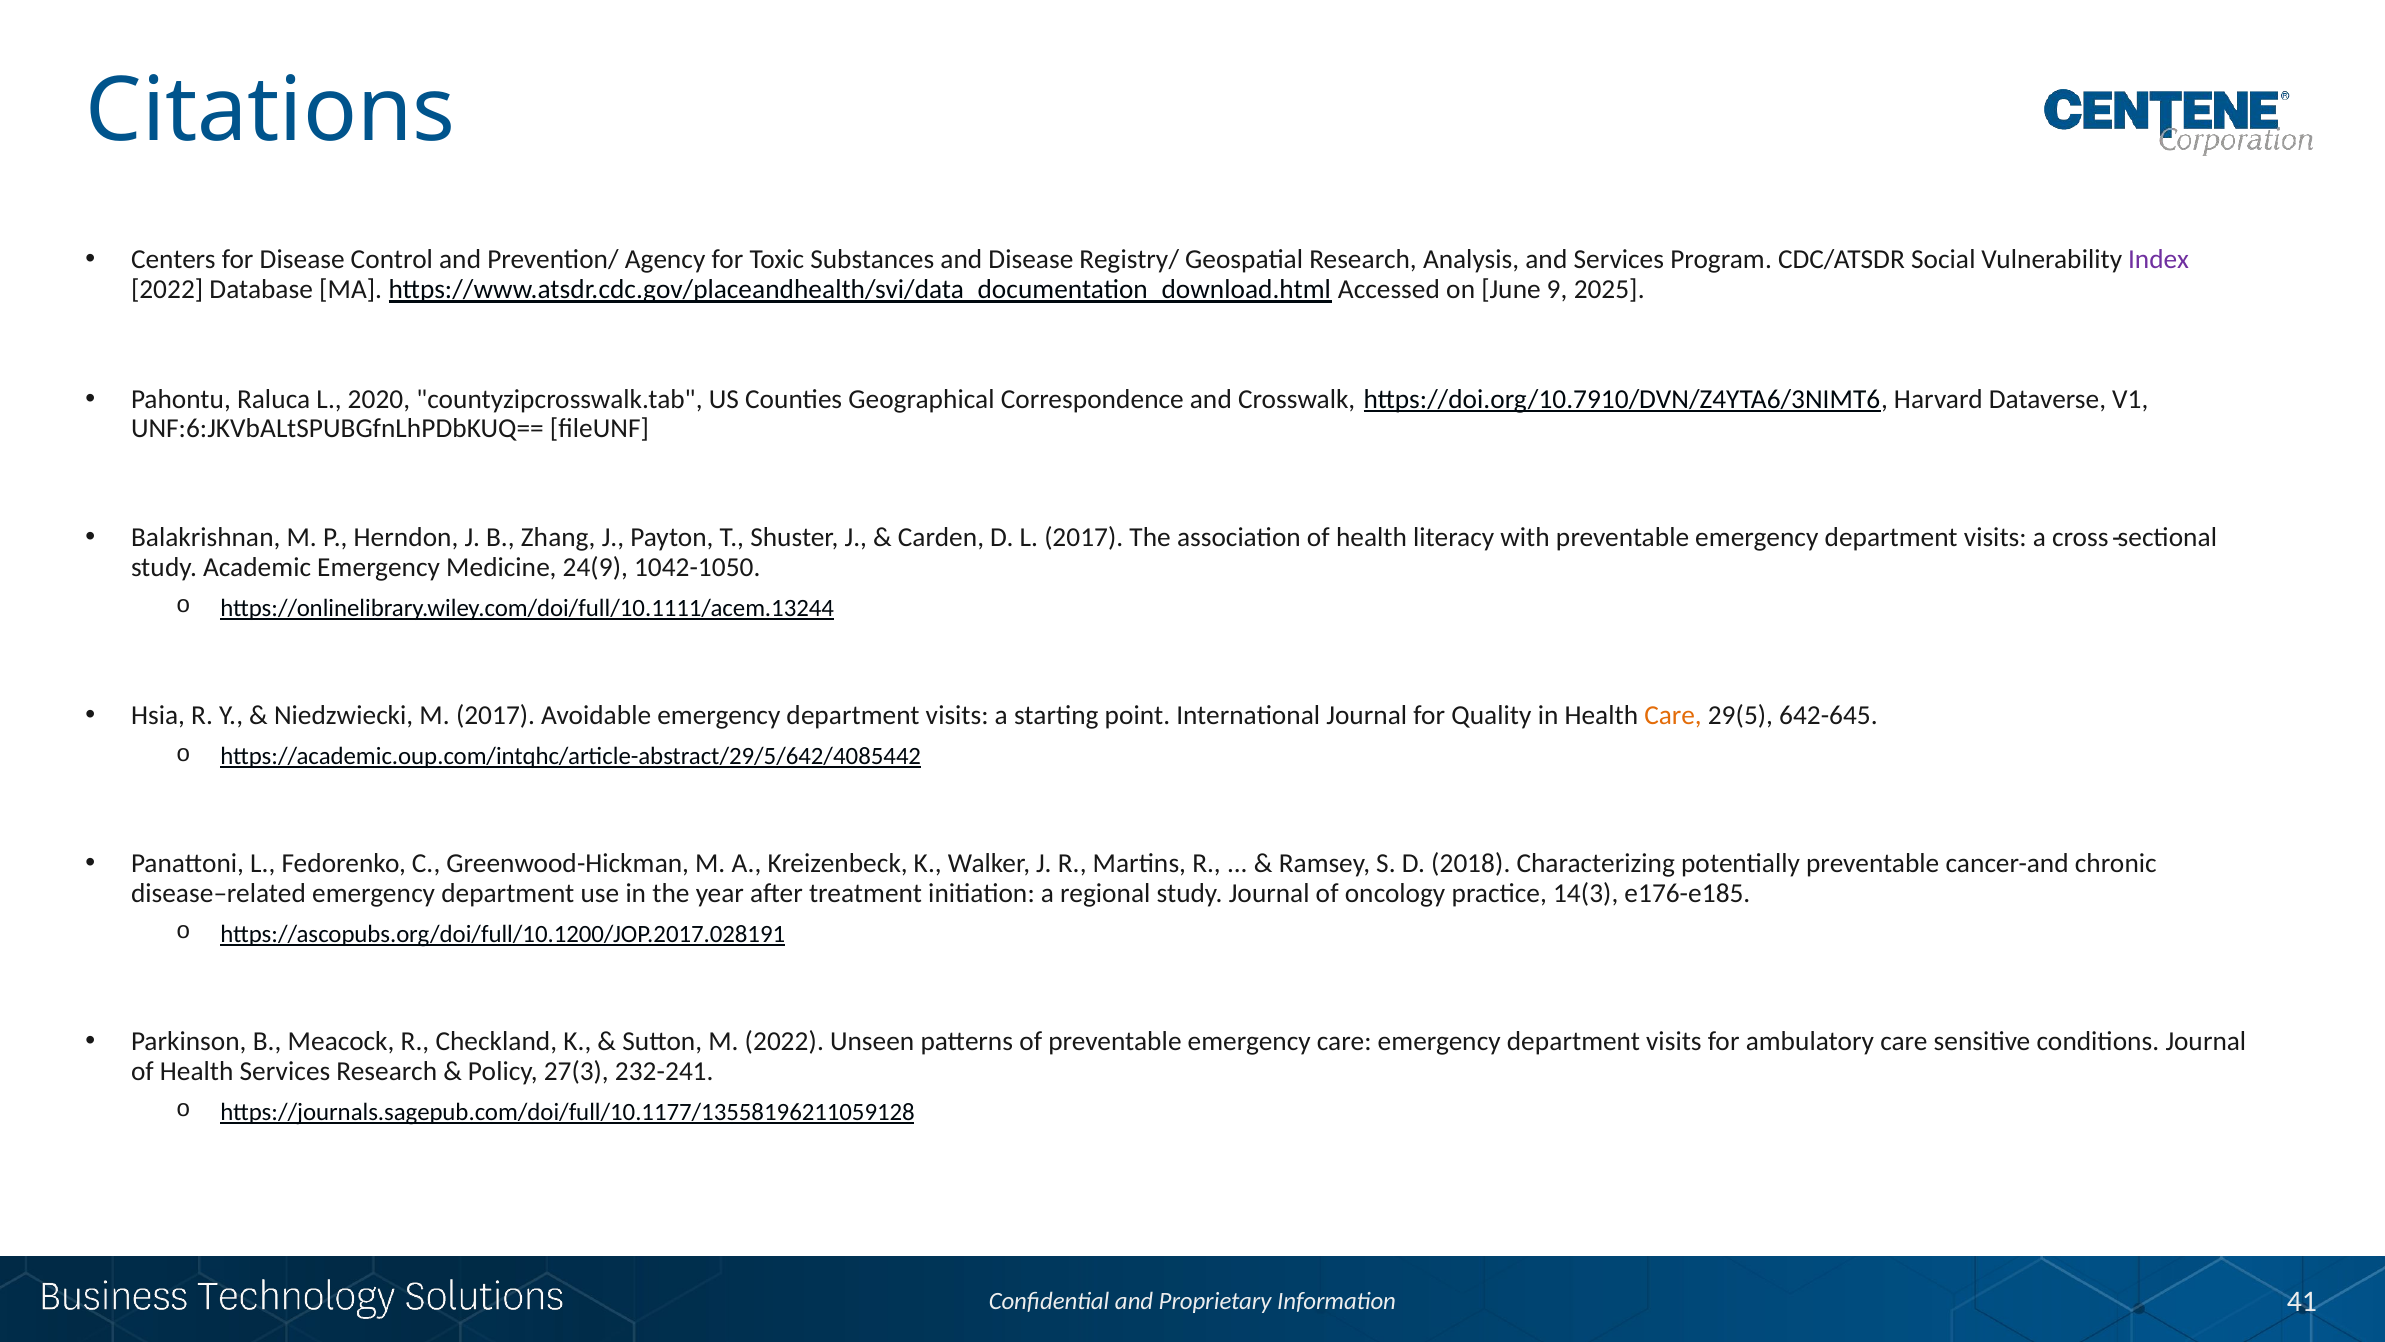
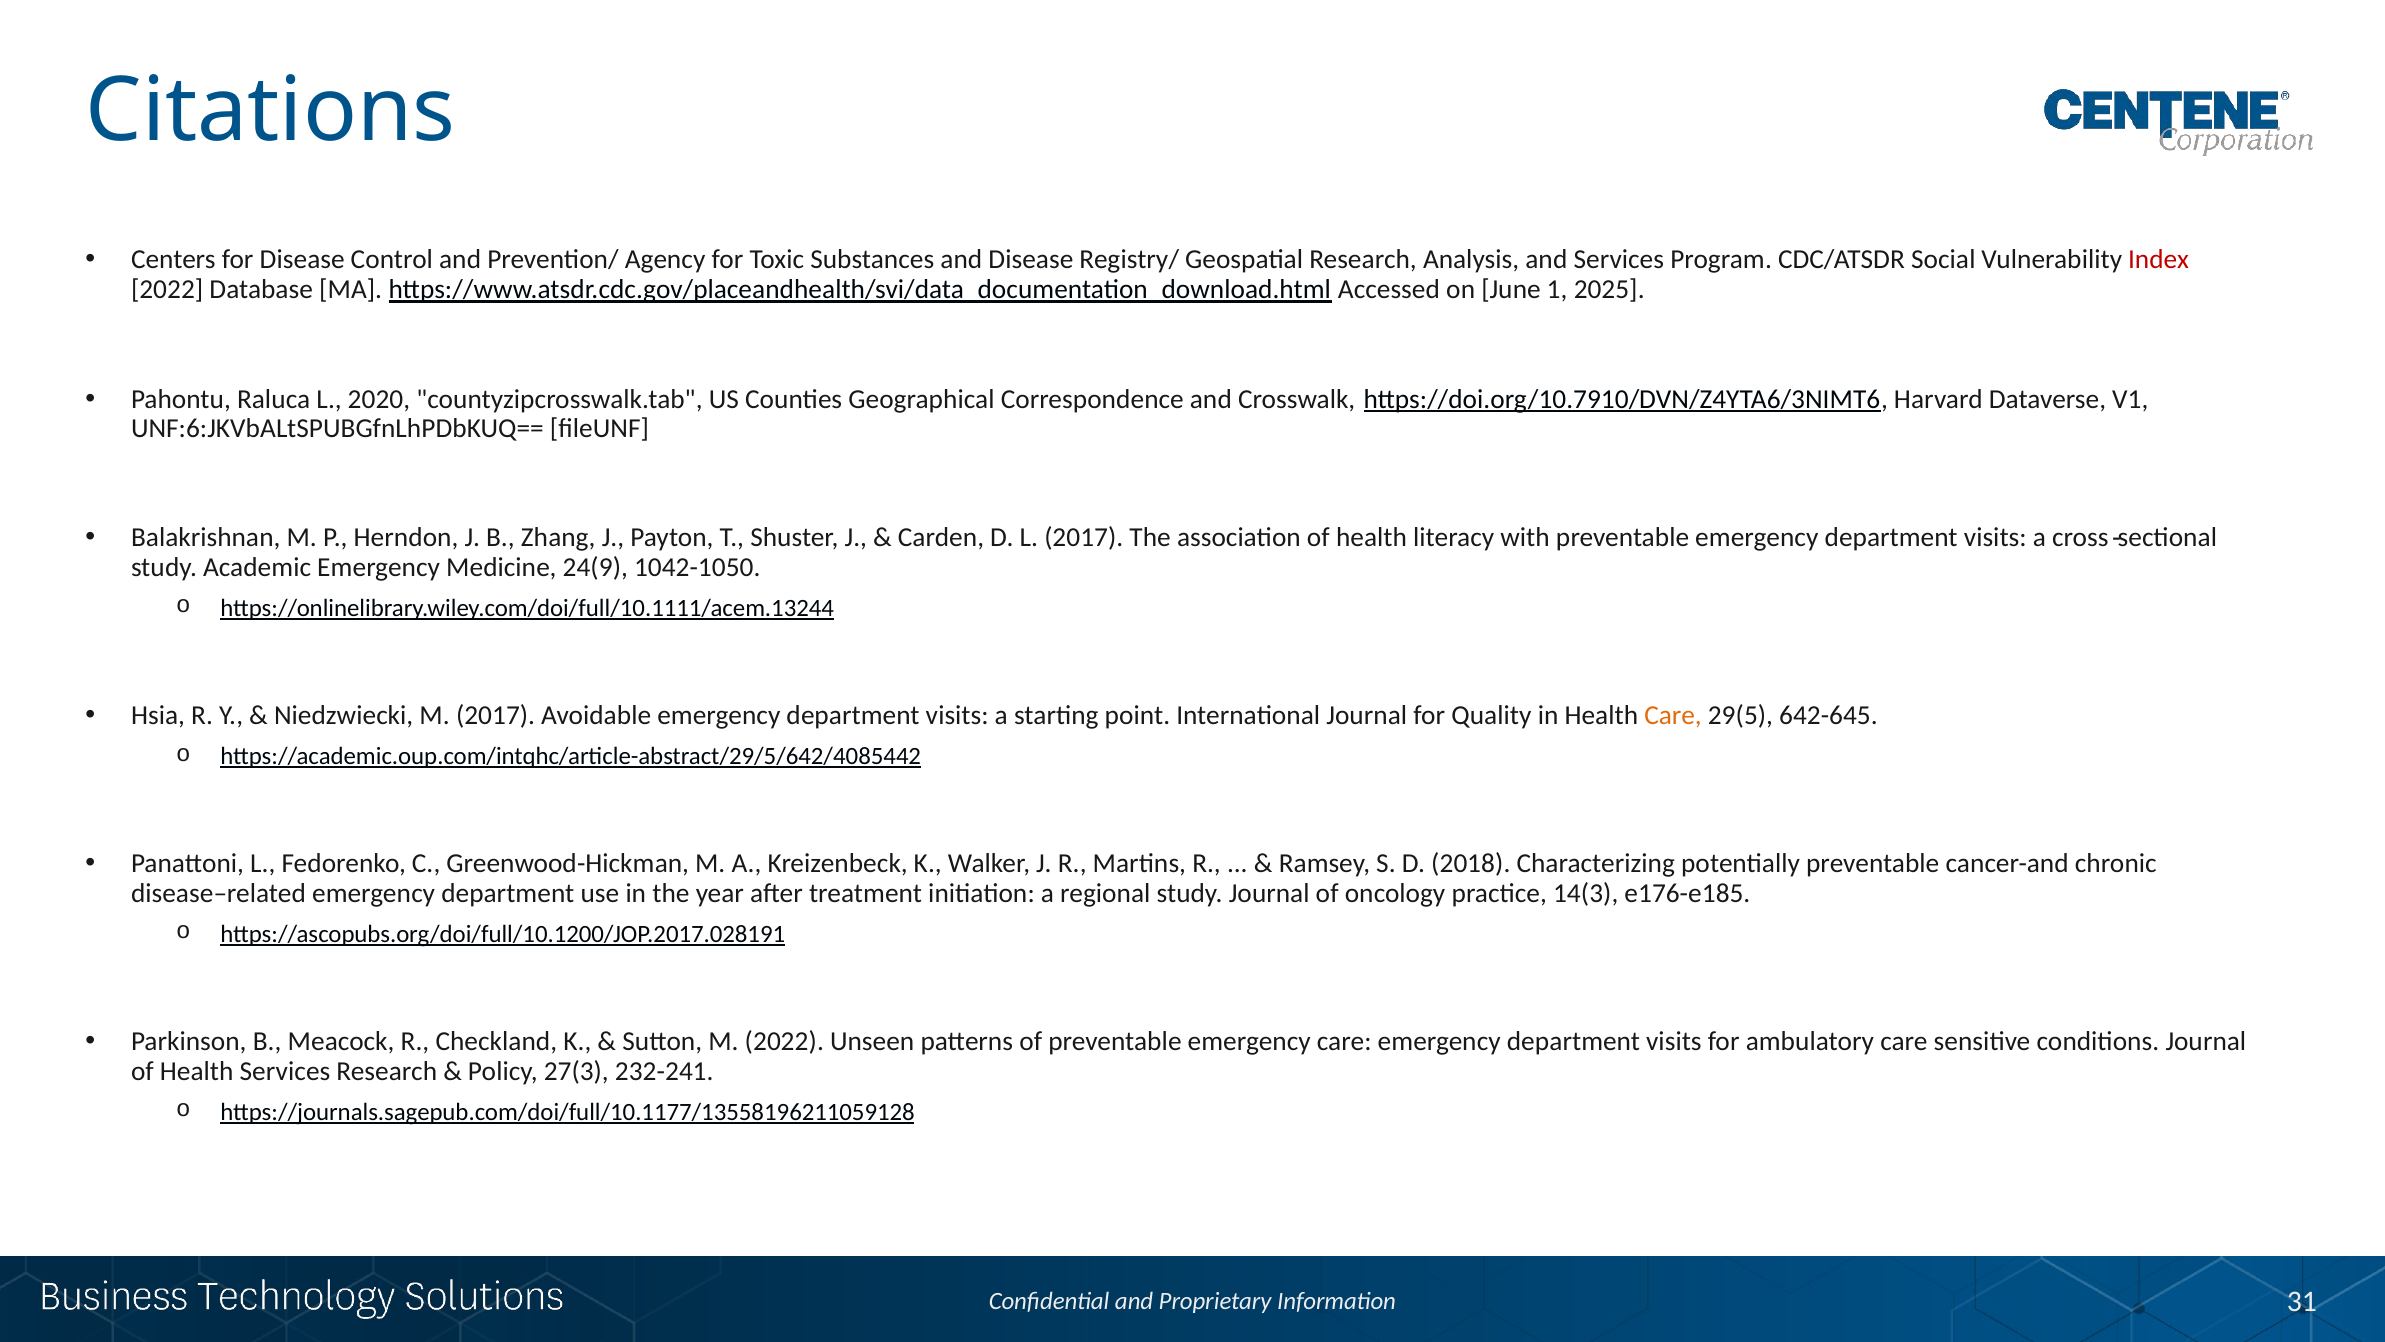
Index colour: purple -> red
9: 9 -> 1
41: 41 -> 31
